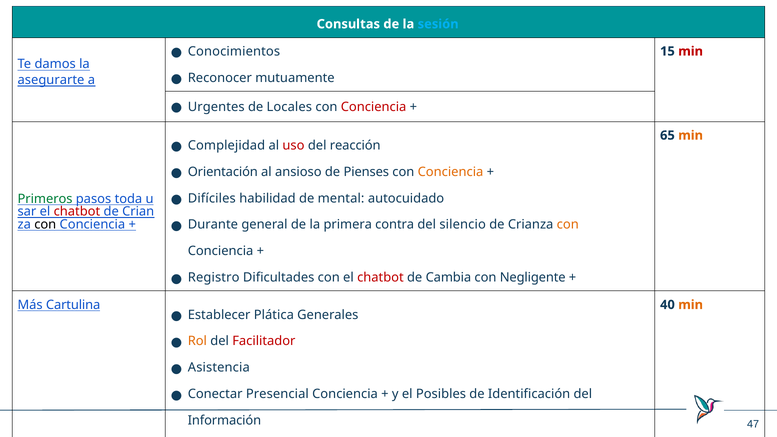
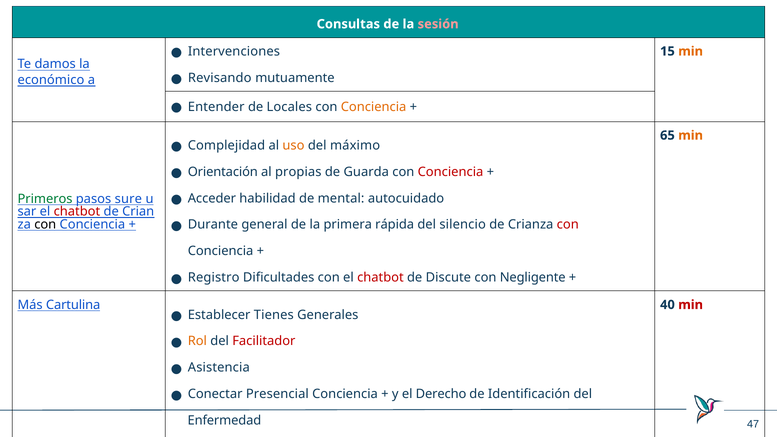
sesión colour: light blue -> pink
Conocimientos: Conocimientos -> Intervenciones
min at (691, 51) colour: red -> orange
Reconocer: Reconocer -> Revisando
asegurarte: asegurarte -> económico
Urgentes: Urgentes -> Entender
Conciencia at (374, 107) colour: red -> orange
uso colour: red -> orange
reacción: reacción -> máximo
ansioso: ansioso -> propias
Pienses: Pienses -> Guarda
Conciencia at (451, 172) colour: orange -> red
Difíciles: Difíciles -> Acceder
toda: toda -> sure
contra: contra -> rápida
con at (568, 225) colour: orange -> red
Cambia: Cambia -> Discute
min at (691, 305) colour: orange -> red
Plática: Plática -> Tienes
Posibles: Posibles -> Derecho
Información: Información -> Enfermedad
